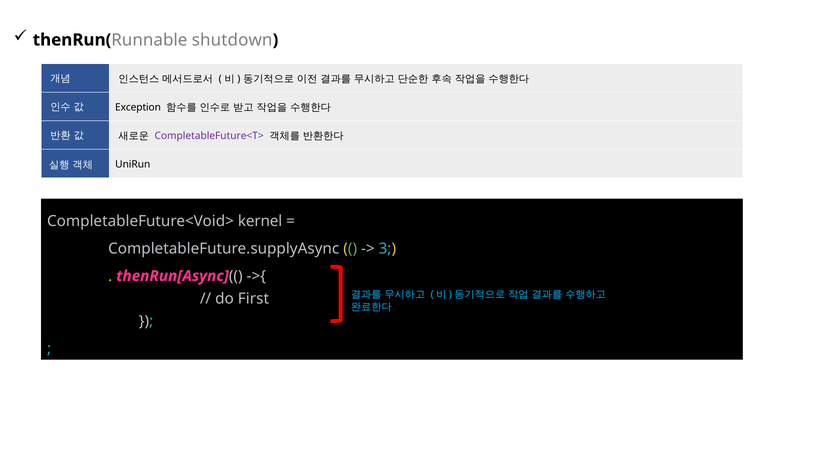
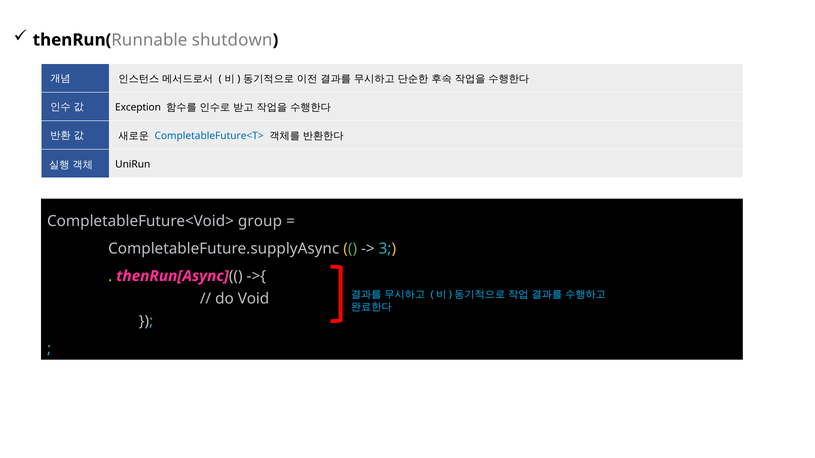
CompletableFuture<T> colour: purple -> blue
kernel: kernel -> group
First: First -> Void
